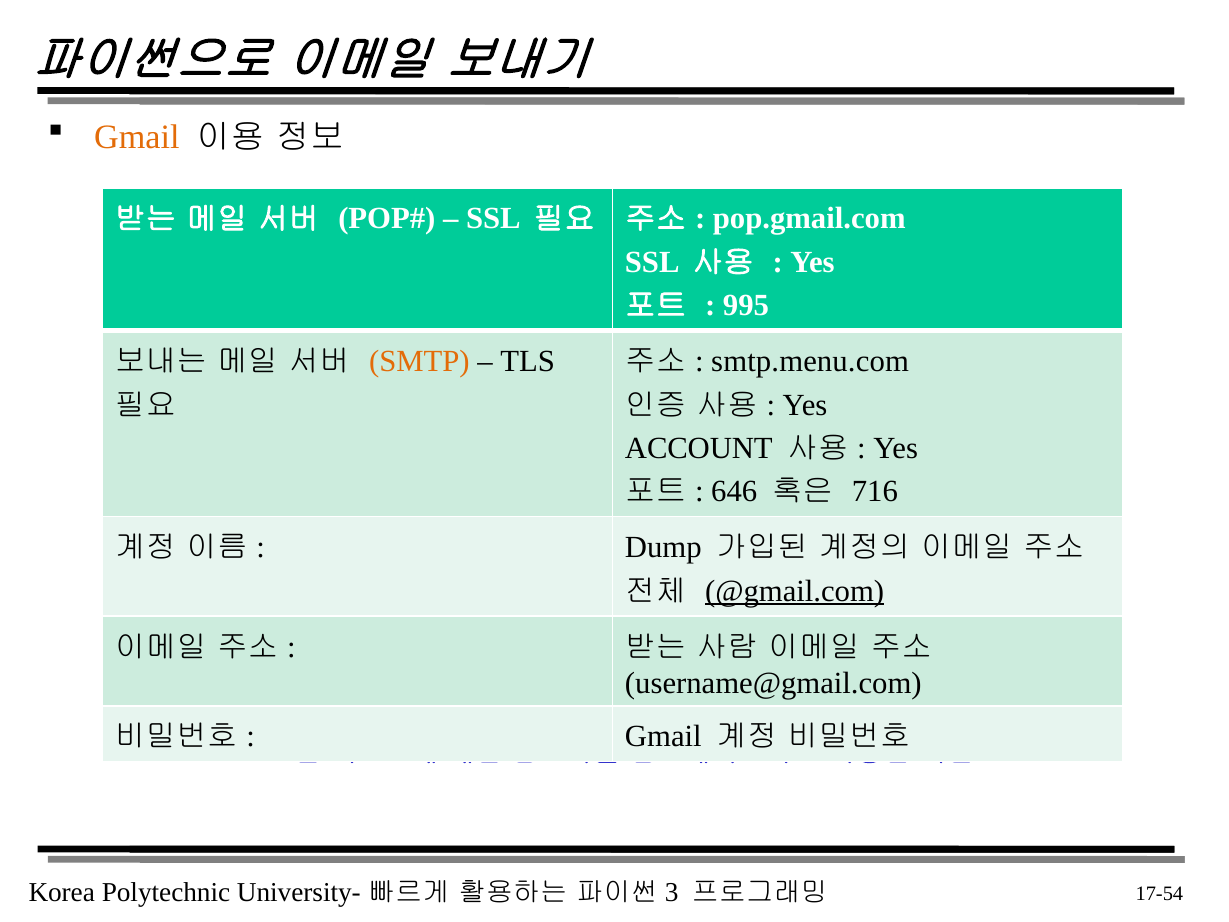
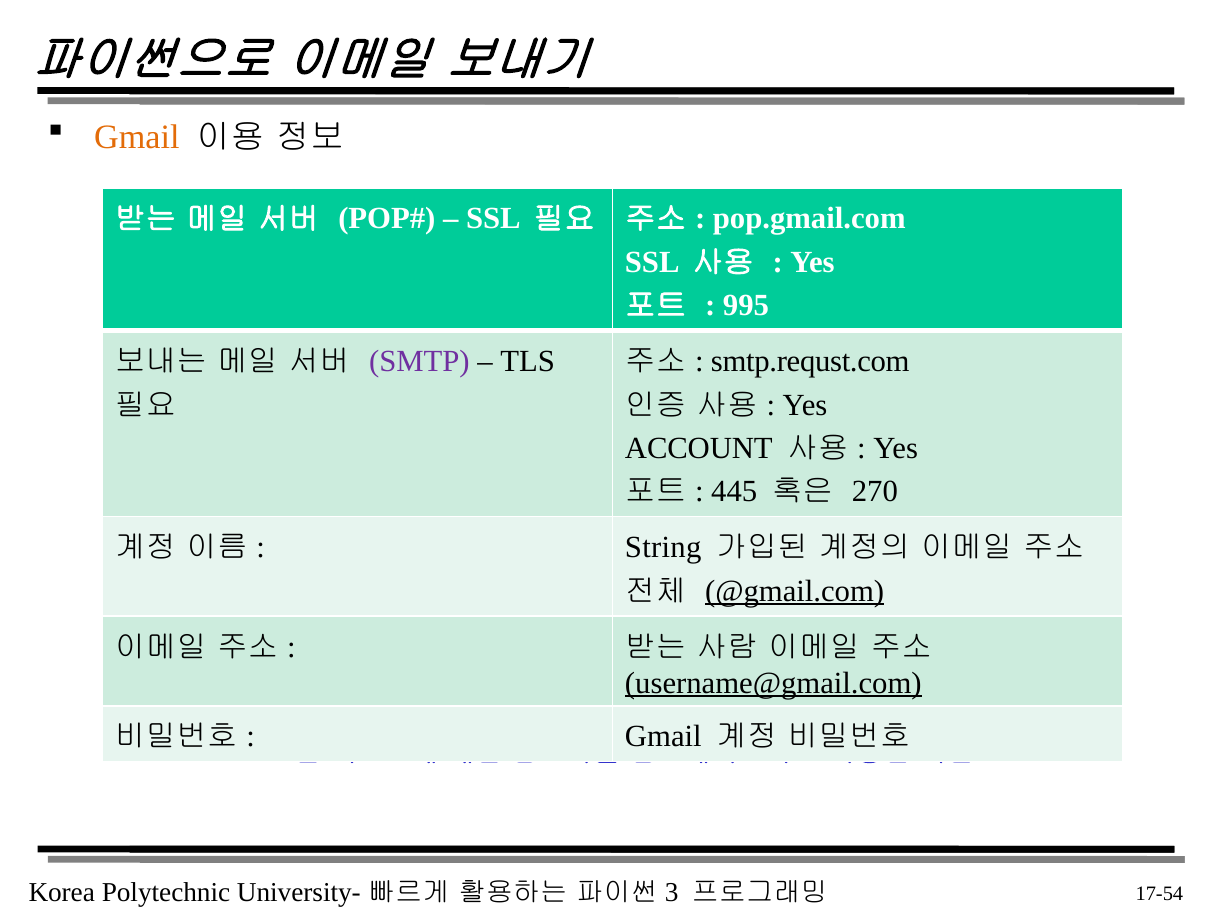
SMTP colour: orange -> purple
smtp.menu.com: smtp.menu.com -> smtp.requst.com
646: 646 -> 445
716: 716 -> 270
Dump: Dump -> String
username@gmail.com underline: none -> present
